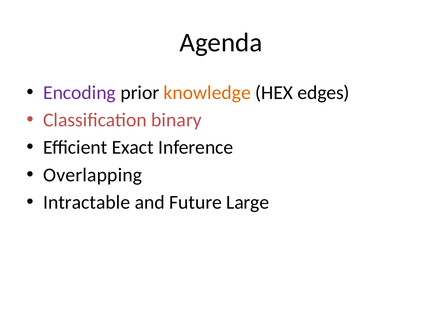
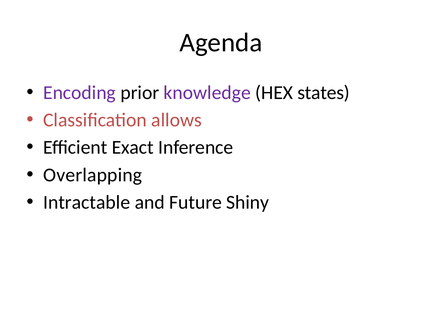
knowledge colour: orange -> purple
edges: edges -> states
binary: binary -> allows
Large: Large -> Shiny
